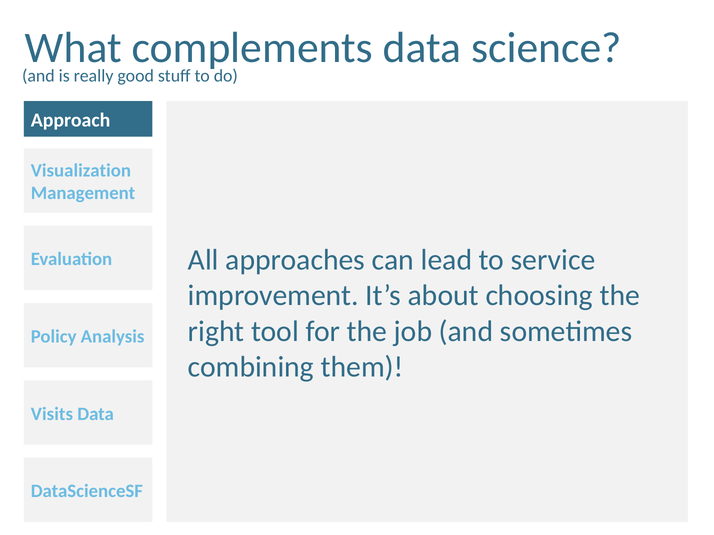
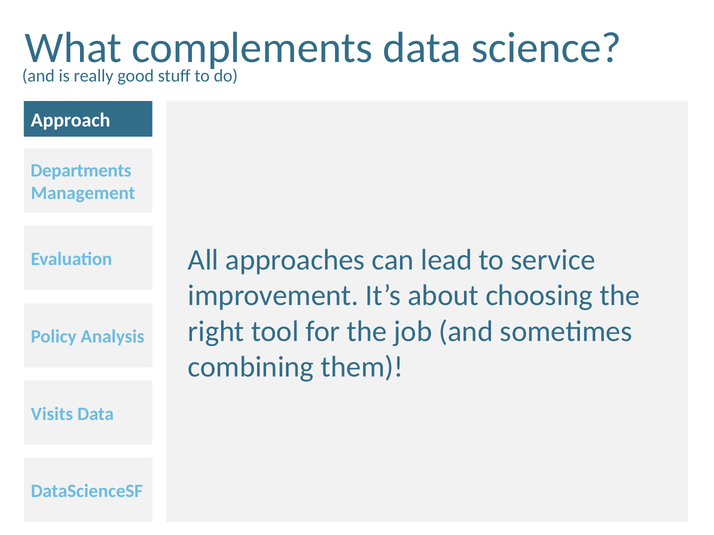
Visualization: Visualization -> Departments
